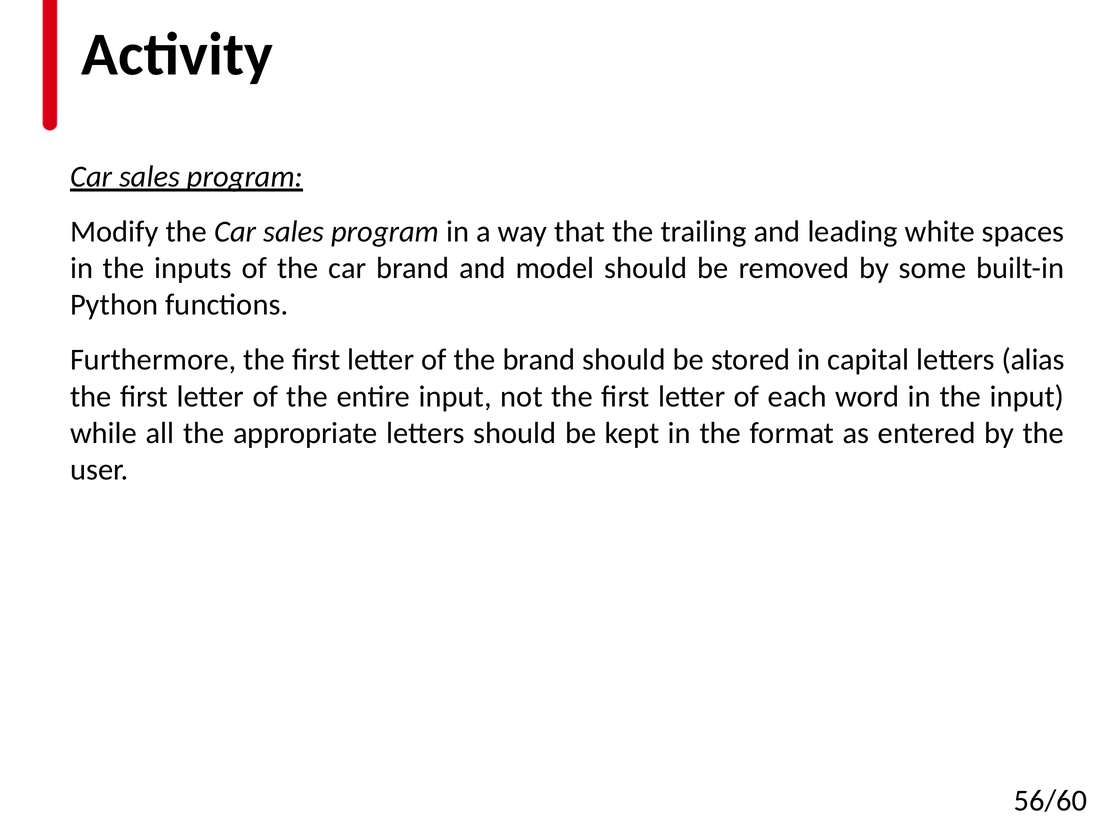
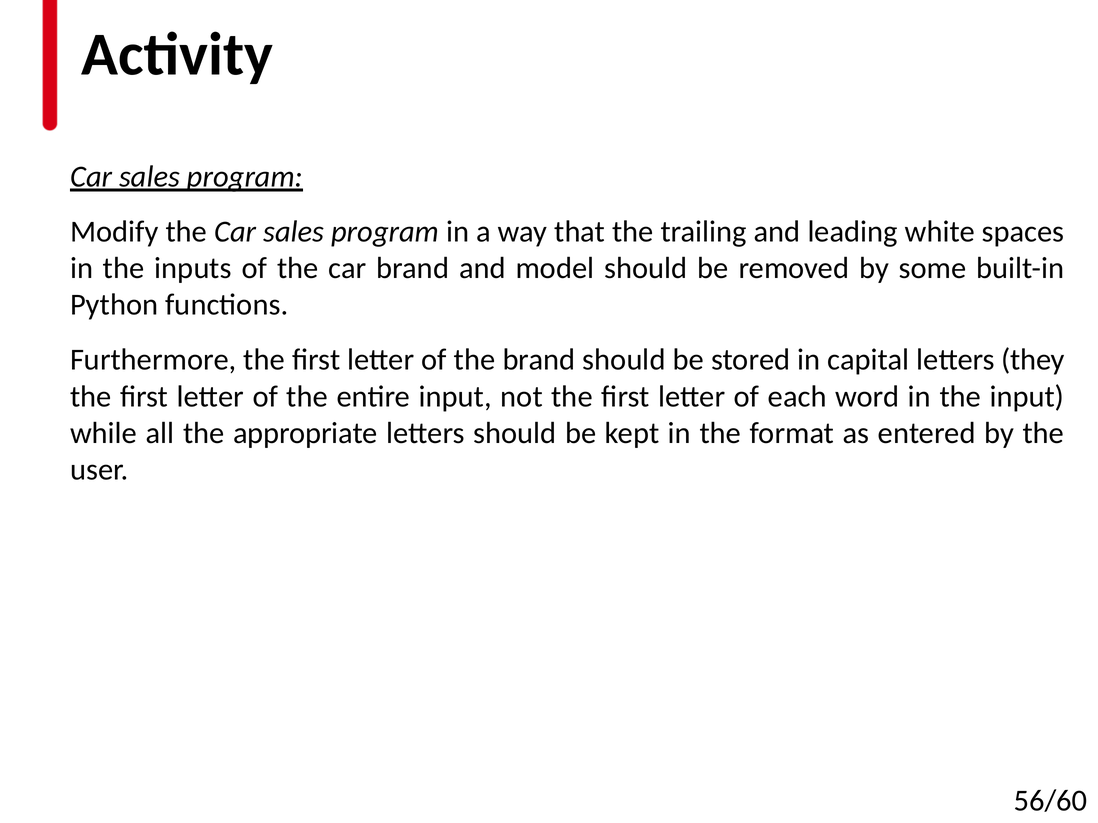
alias: alias -> they
